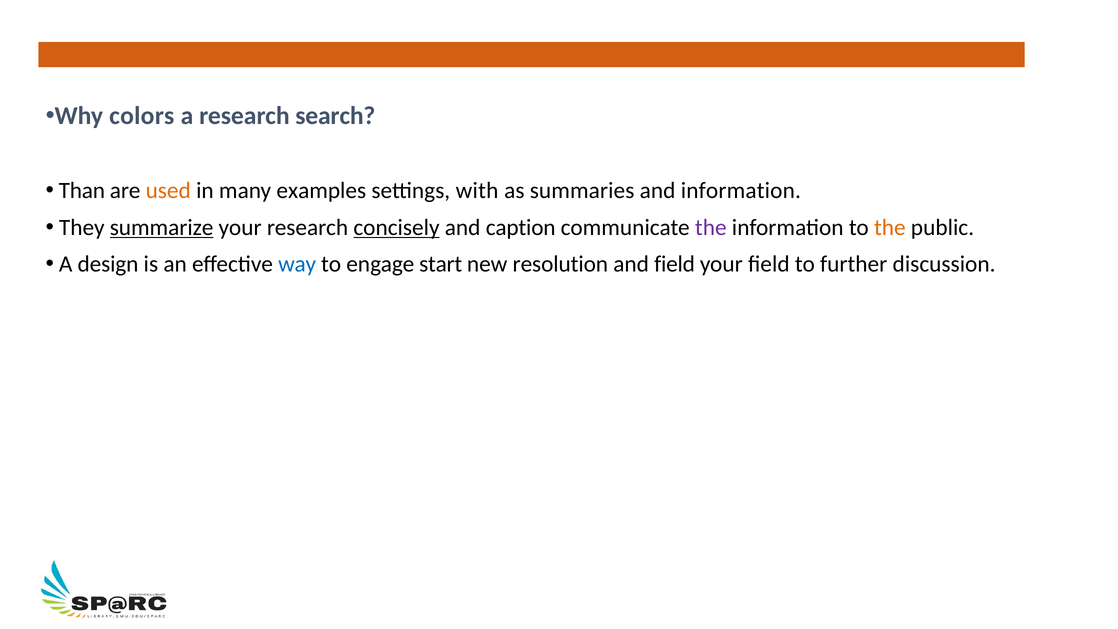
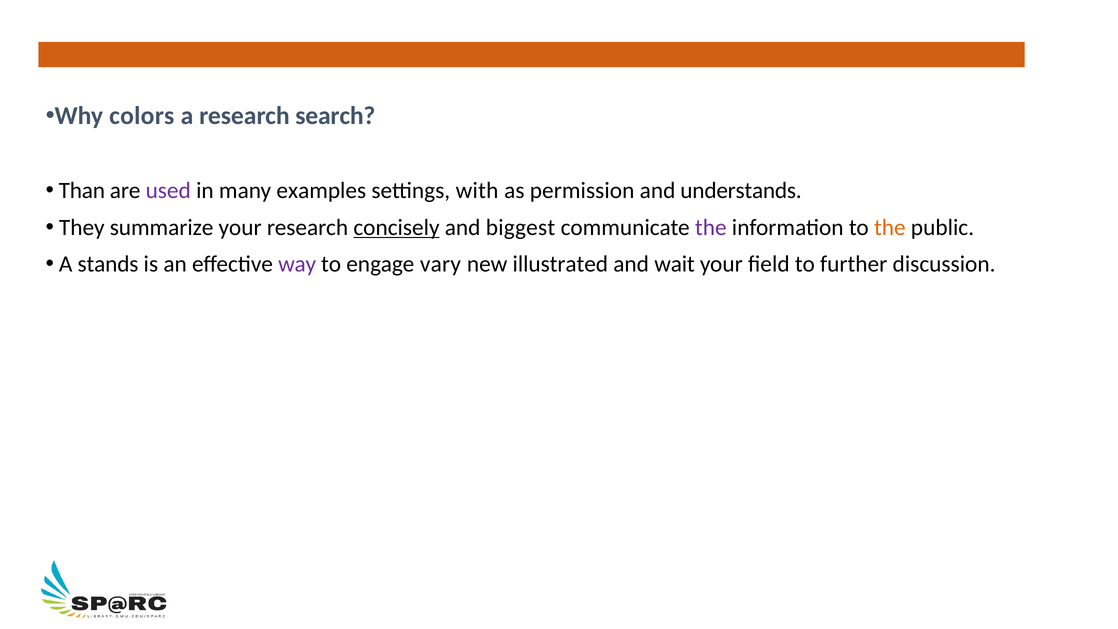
used colour: orange -> purple
summaries: summaries -> permission
and information: information -> understands
summarize underline: present -> none
caption: caption -> biggest
design: design -> stands
way colour: blue -> purple
start: start -> vary
resolution: resolution -> illustrated
and field: field -> wait
